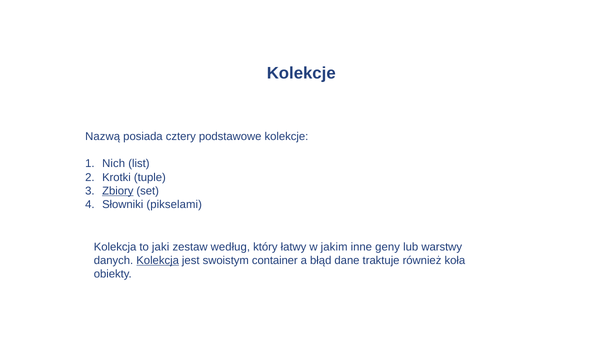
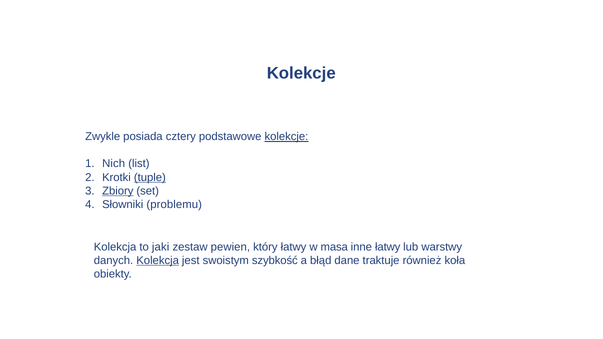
Nazwą: Nazwą -> Zwykle
kolekcje at (286, 137) underline: none -> present
tuple underline: none -> present
pikselami: pikselami -> problemu
według: według -> pewien
jakim: jakim -> masa
inne geny: geny -> łatwy
container: container -> szybkość
